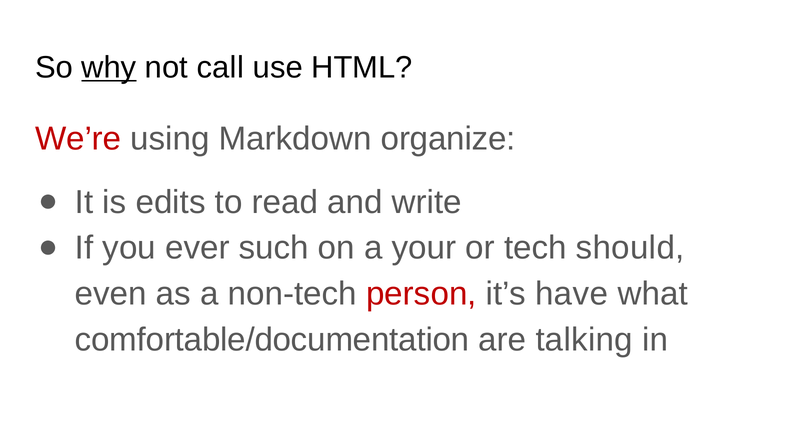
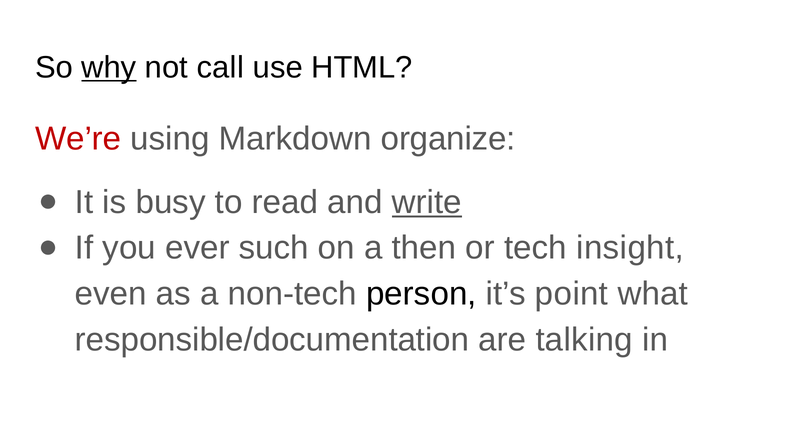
edits: edits -> busy
write underline: none -> present
your: your -> then
should: should -> insight
person colour: red -> black
have: have -> point
comfortable/documentation: comfortable/documentation -> responsible/documentation
